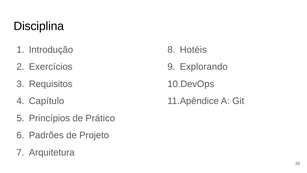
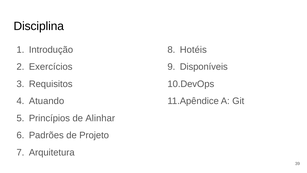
Explorando: Explorando -> Disponíveis
Capítulo: Capítulo -> Atuando
Prático: Prático -> Alinhar
